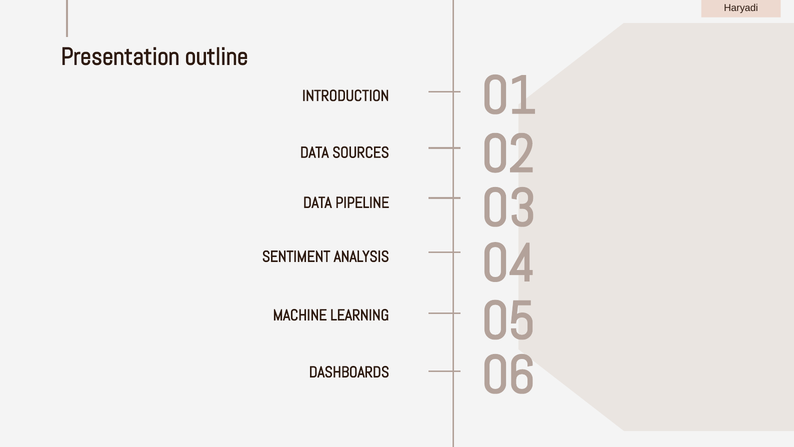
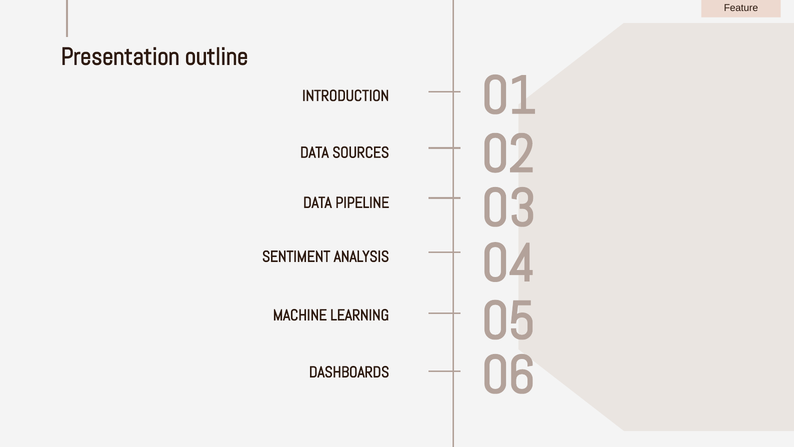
Haryadi: Haryadi -> Feature
